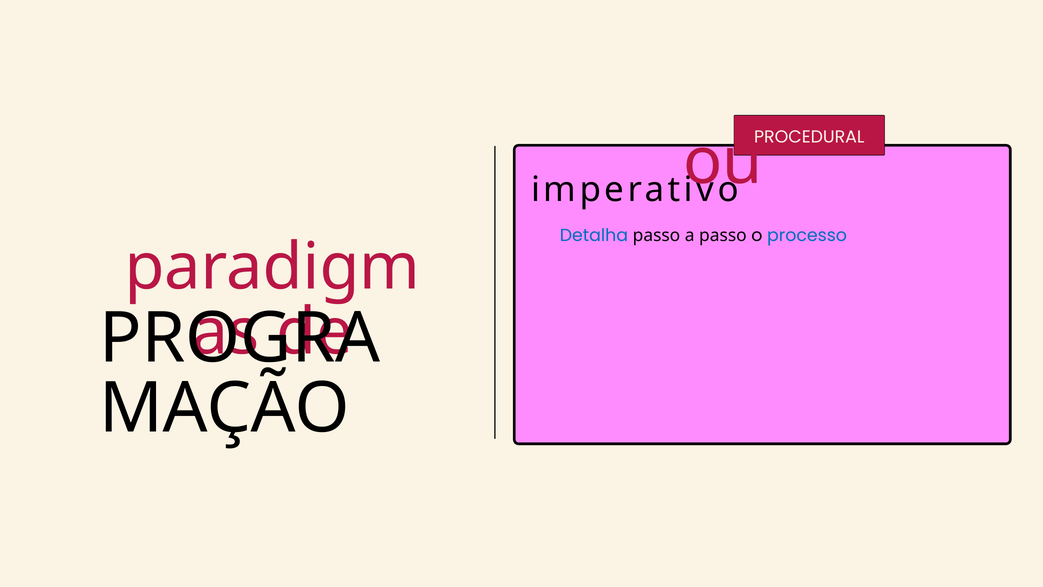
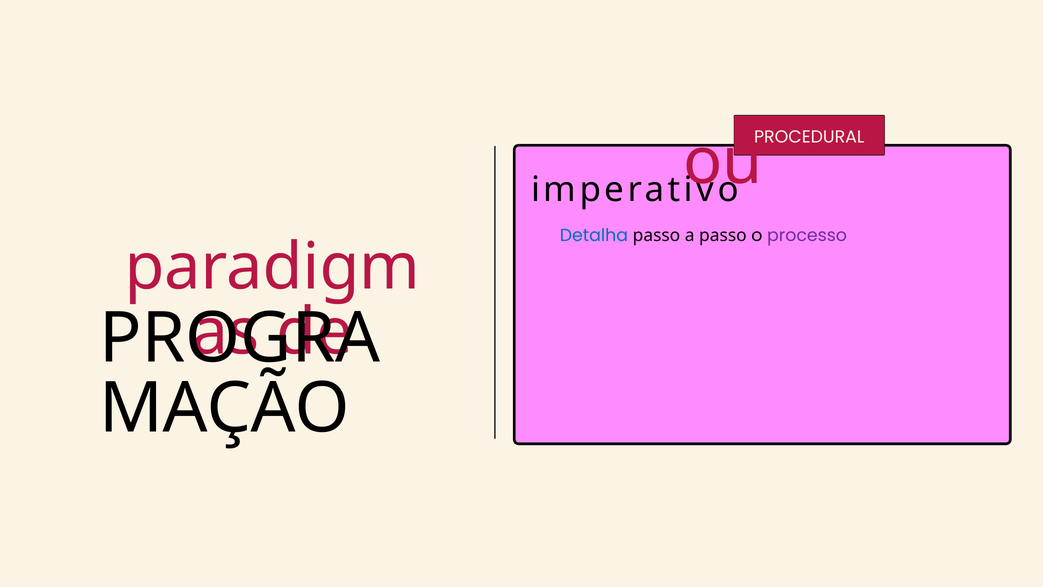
processo colour: blue -> purple
